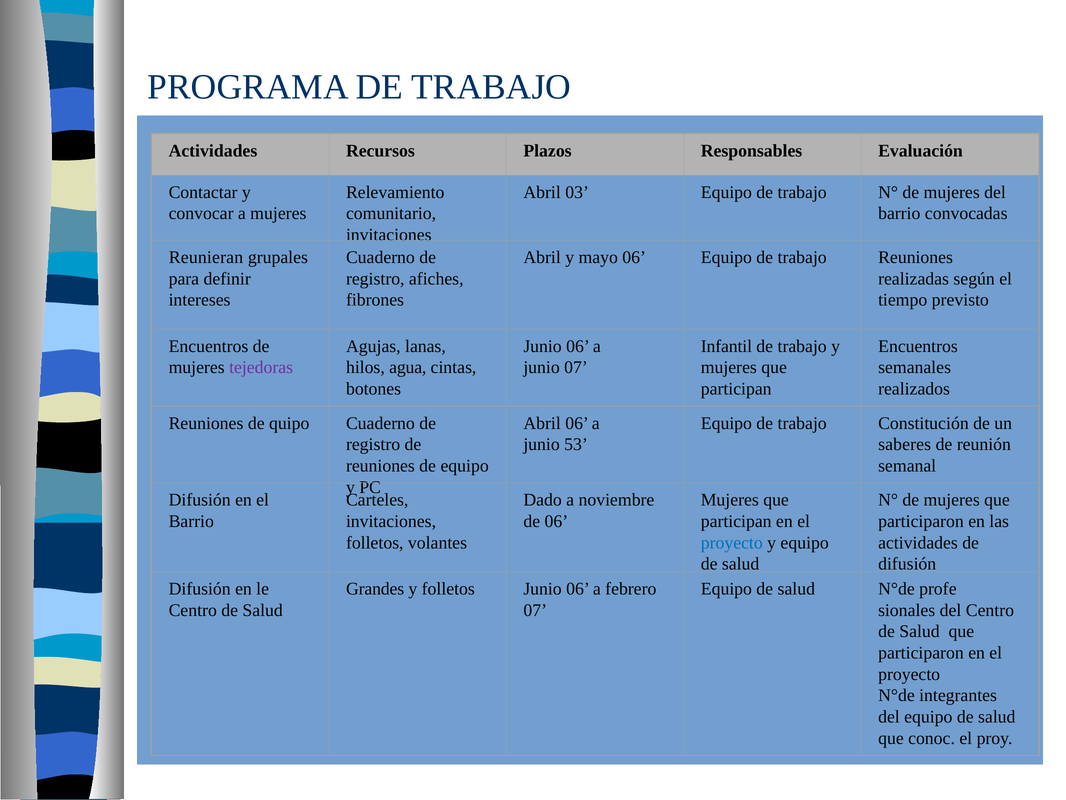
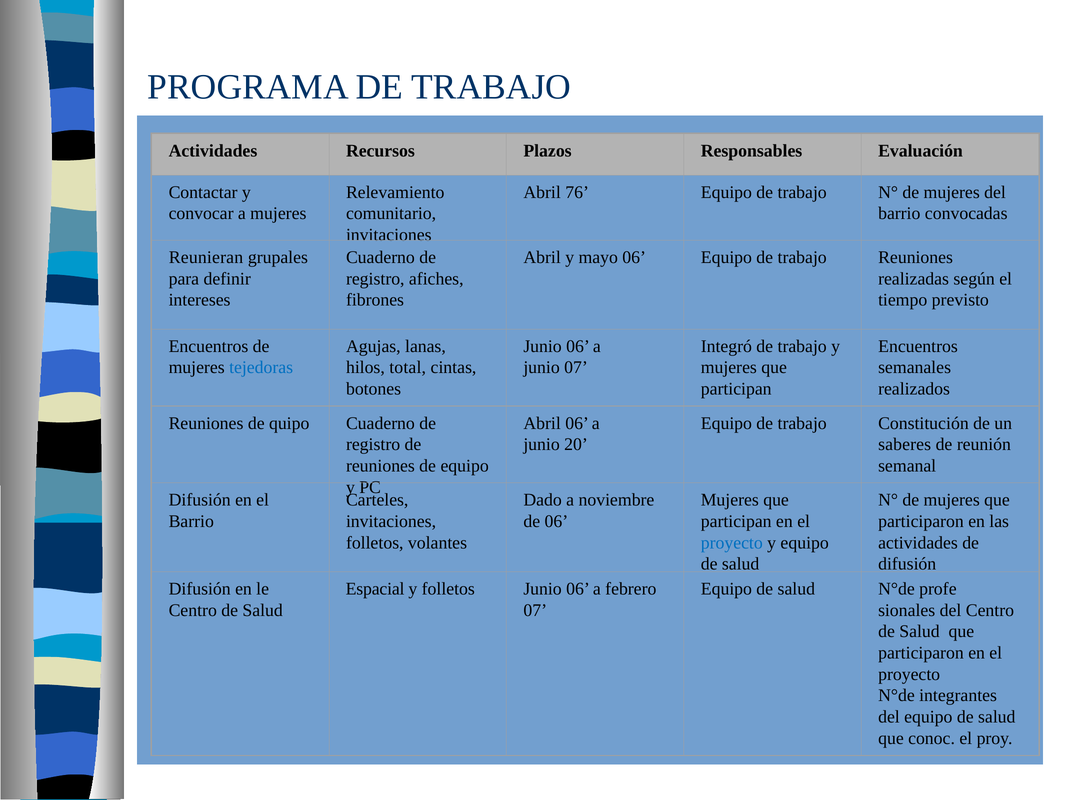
03: 03 -> 76
Infantil: Infantil -> Integró
tejedoras colour: purple -> blue
agua: agua -> total
53: 53 -> 20
Grandes: Grandes -> Espacial
